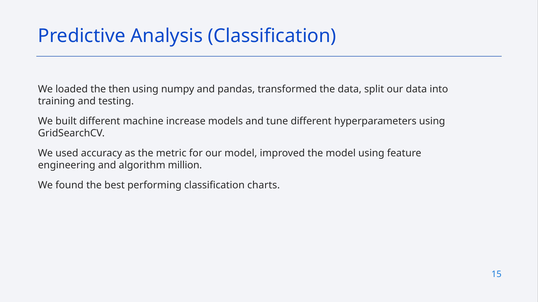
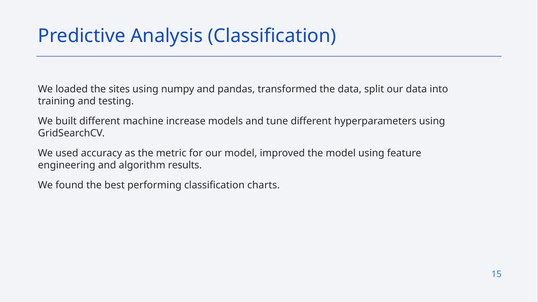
then: then -> sites
million: million -> results
